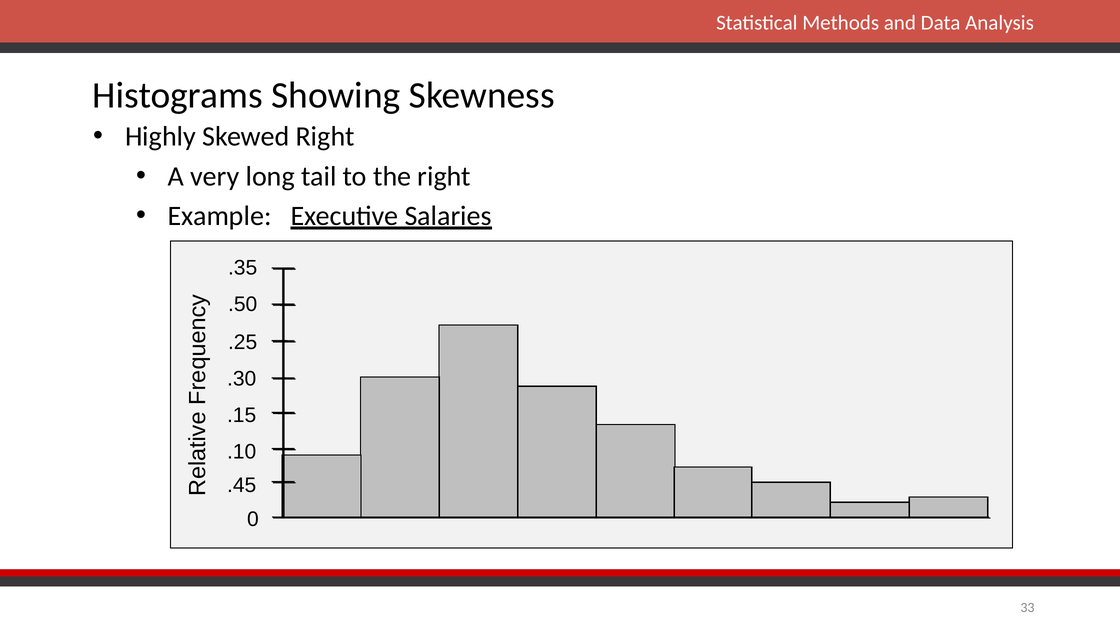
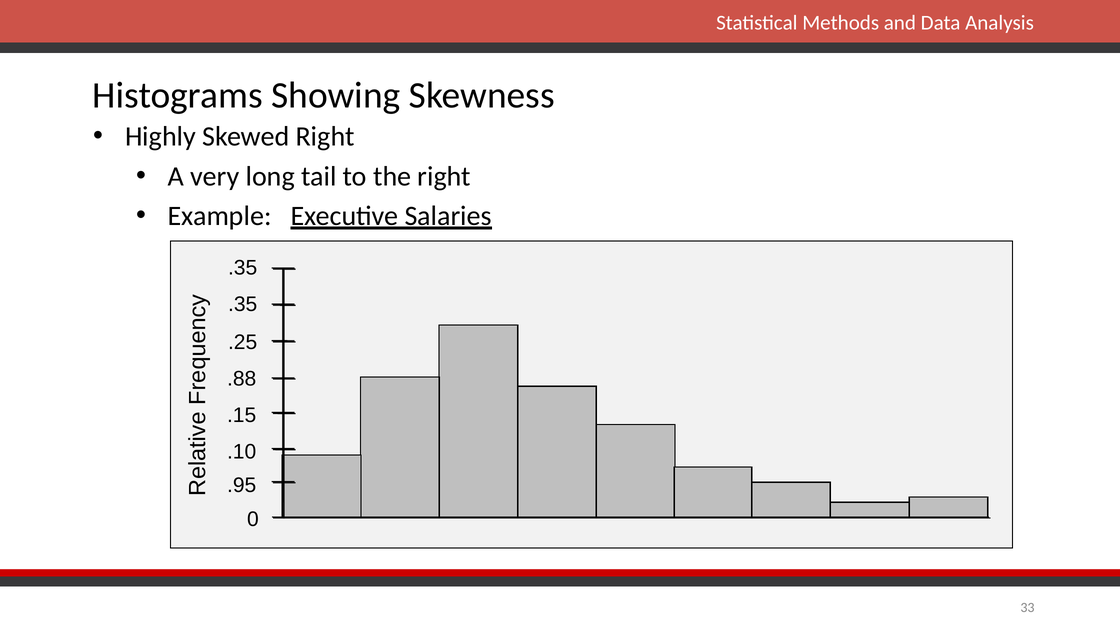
.50 at (243, 304): .50 -> .35
.30: .30 -> .88
.45: .45 -> .95
